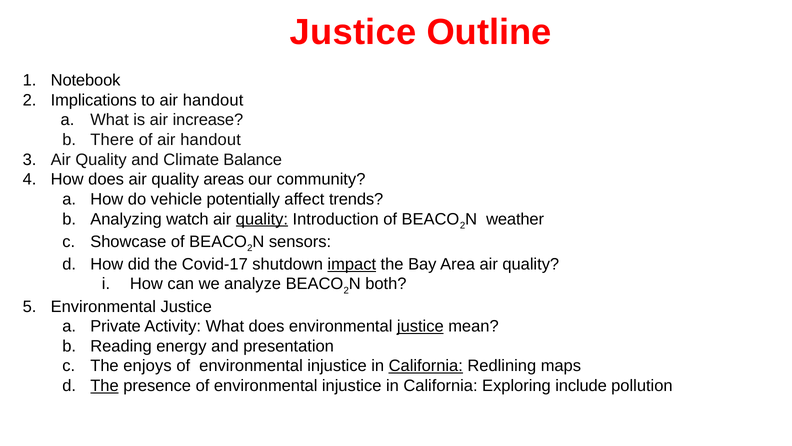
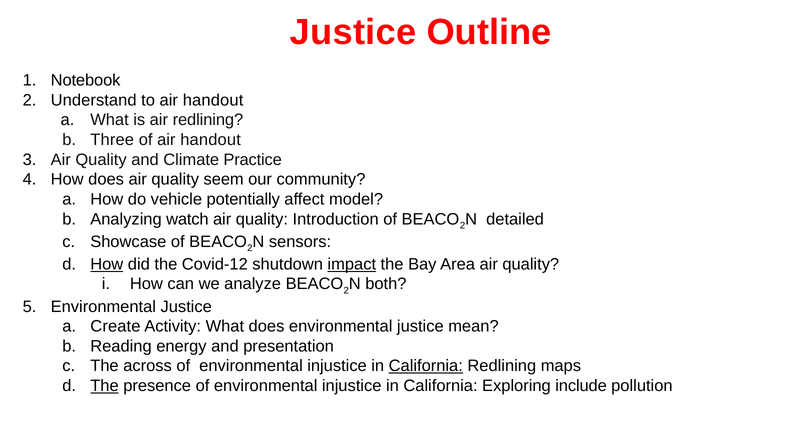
Implications: Implications -> Understand
air increase: increase -> redlining
There: There -> Three
Balance: Balance -> Practice
areas: areas -> seem
trends: trends -> model
quality at (262, 219) underline: present -> none
weather: weather -> detailed
How at (107, 264) underline: none -> present
Covid-17: Covid-17 -> Covid-12
Private: Private -> Create
justice at (420, 326) underline: present -> none
enjoys: enjoys -> across
